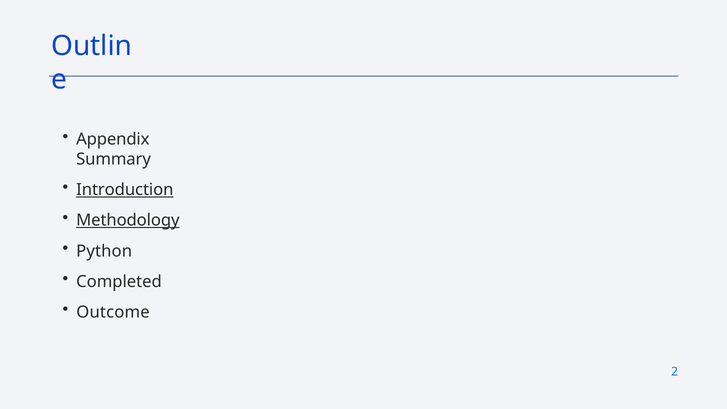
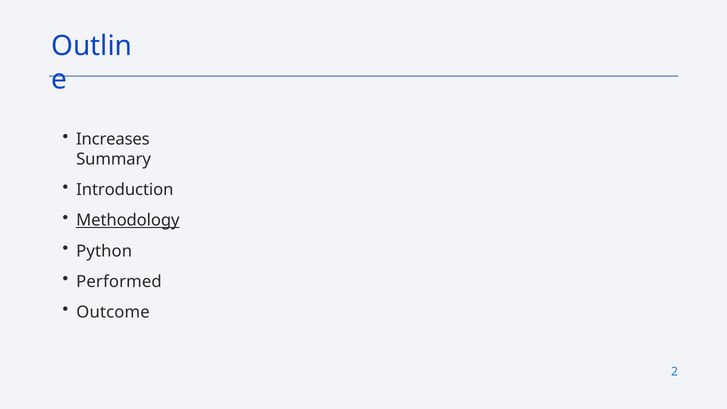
Appendix: Appendix -> Increases
Introduction underline: present -> none
Completed: Completed -> Performed
